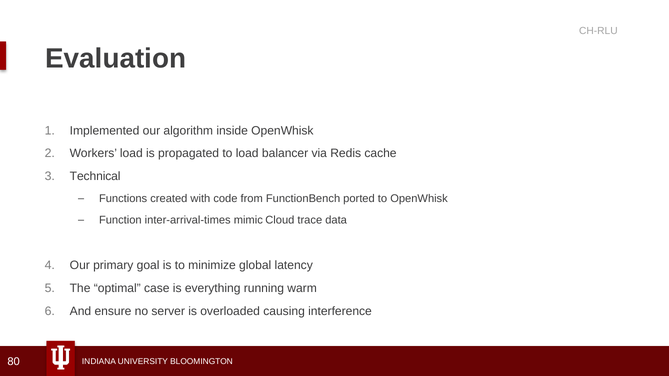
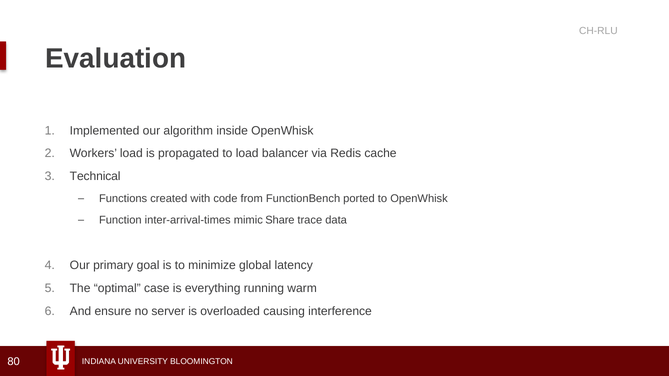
Cloud: Cloud -> Share
